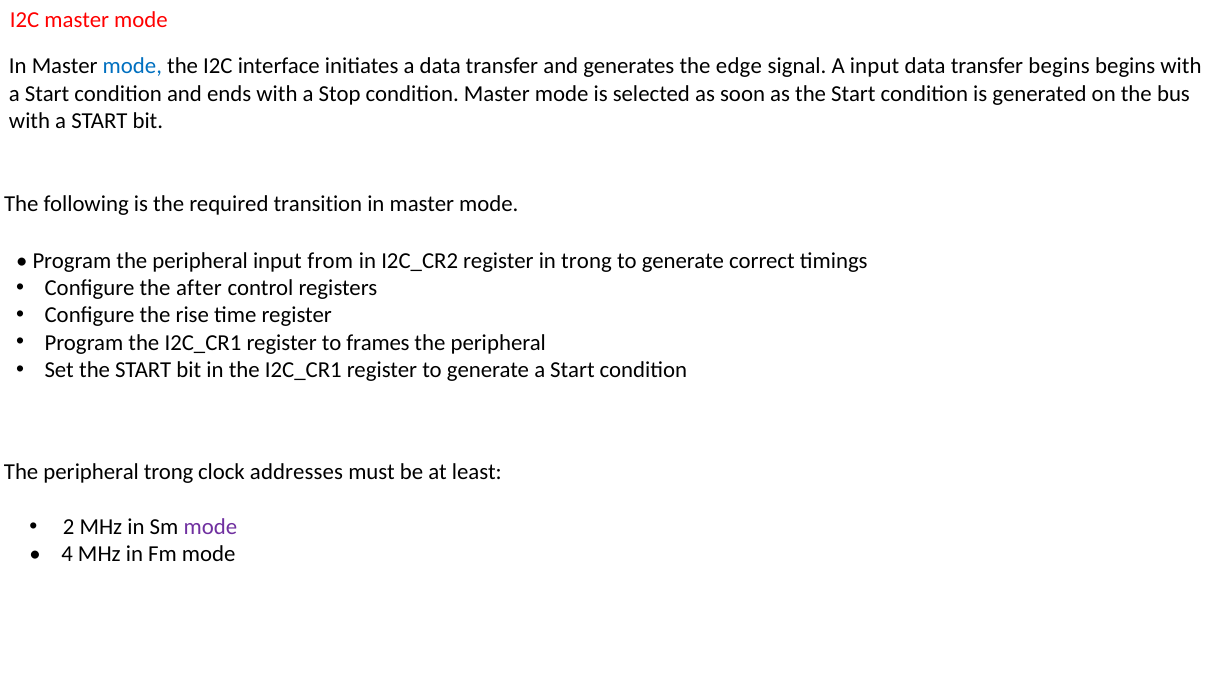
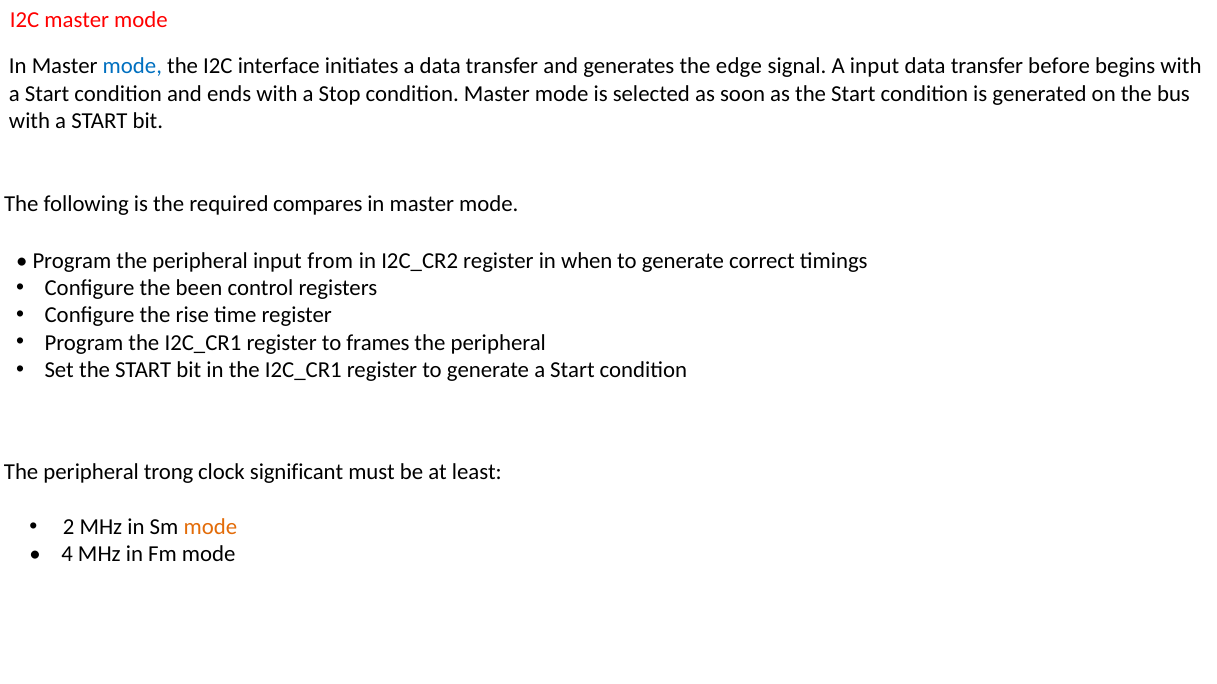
transfer begins: begins -> before
transition: transition -> compares
in trong: trong -> when
after: after -> been
addresses: addresses -> significant
mode at (210, 527) colour: purple -> orange
